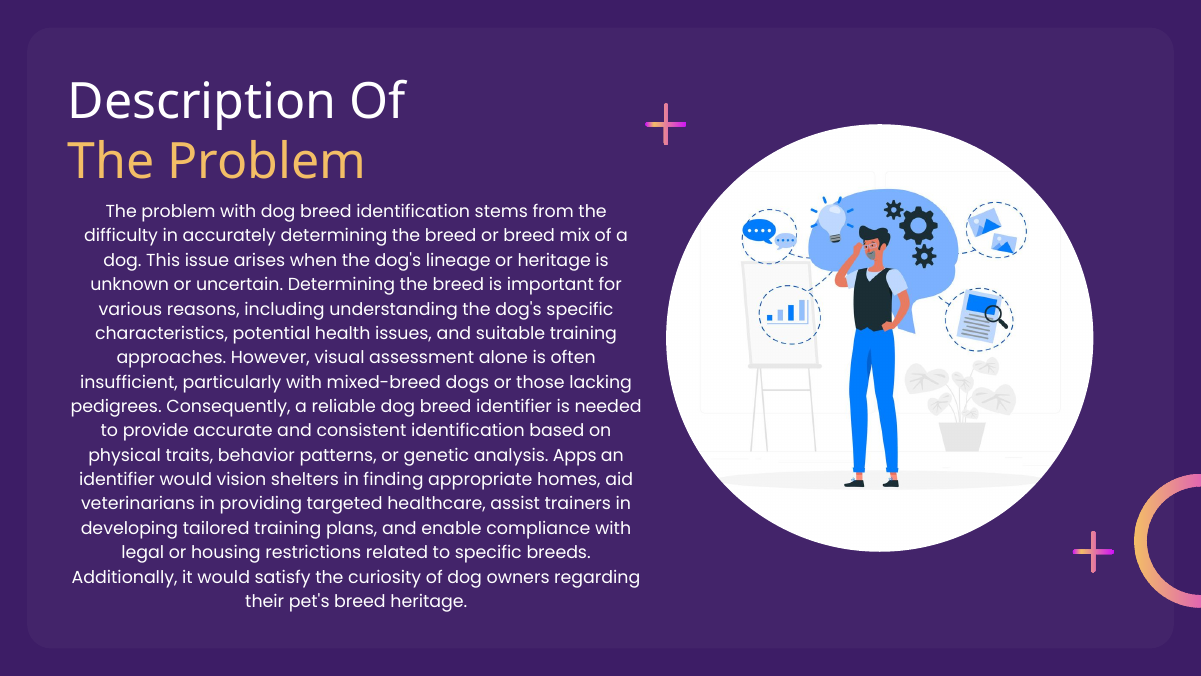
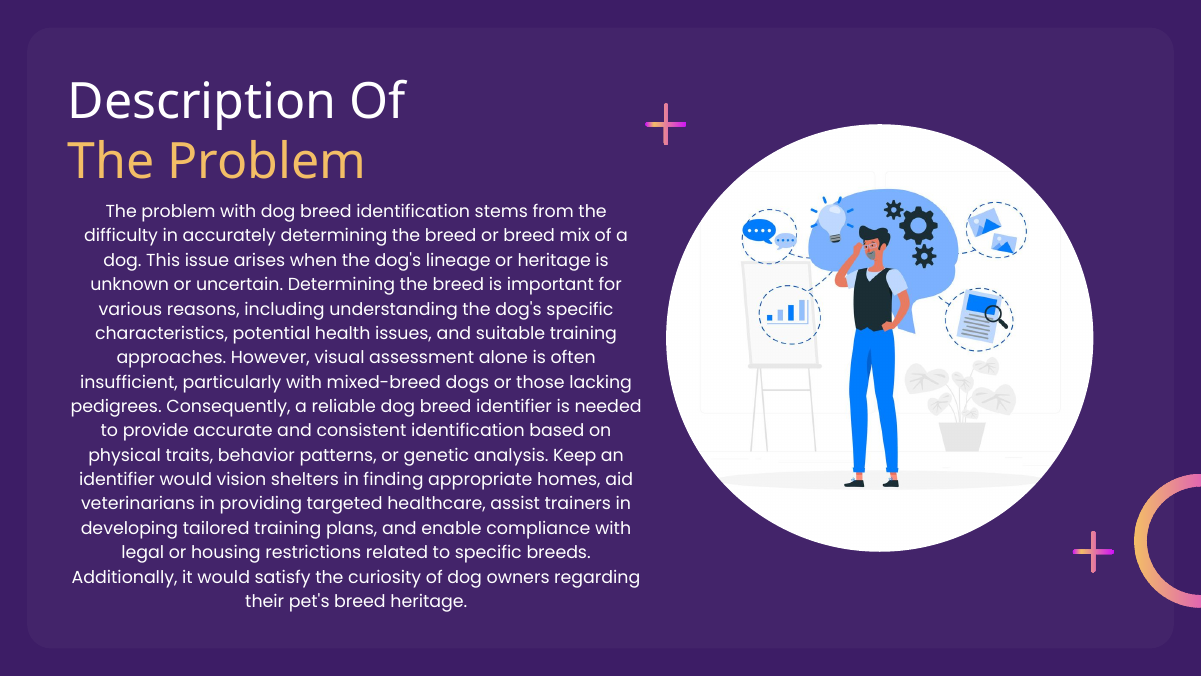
Apps: Apps -> Keep
